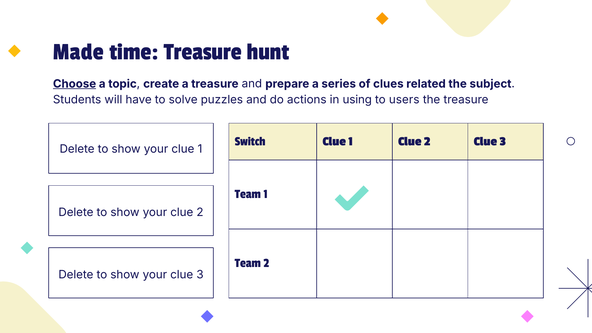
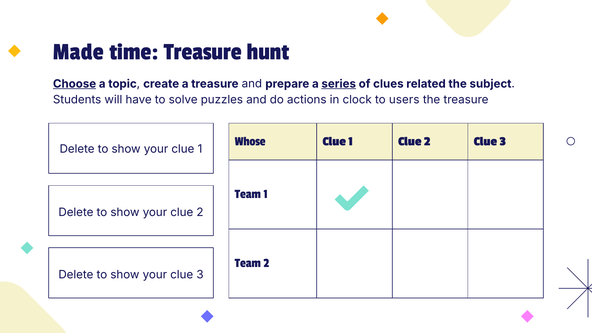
series underline: none -> present
using: using -> clock
Switch: Switch -> Whose
